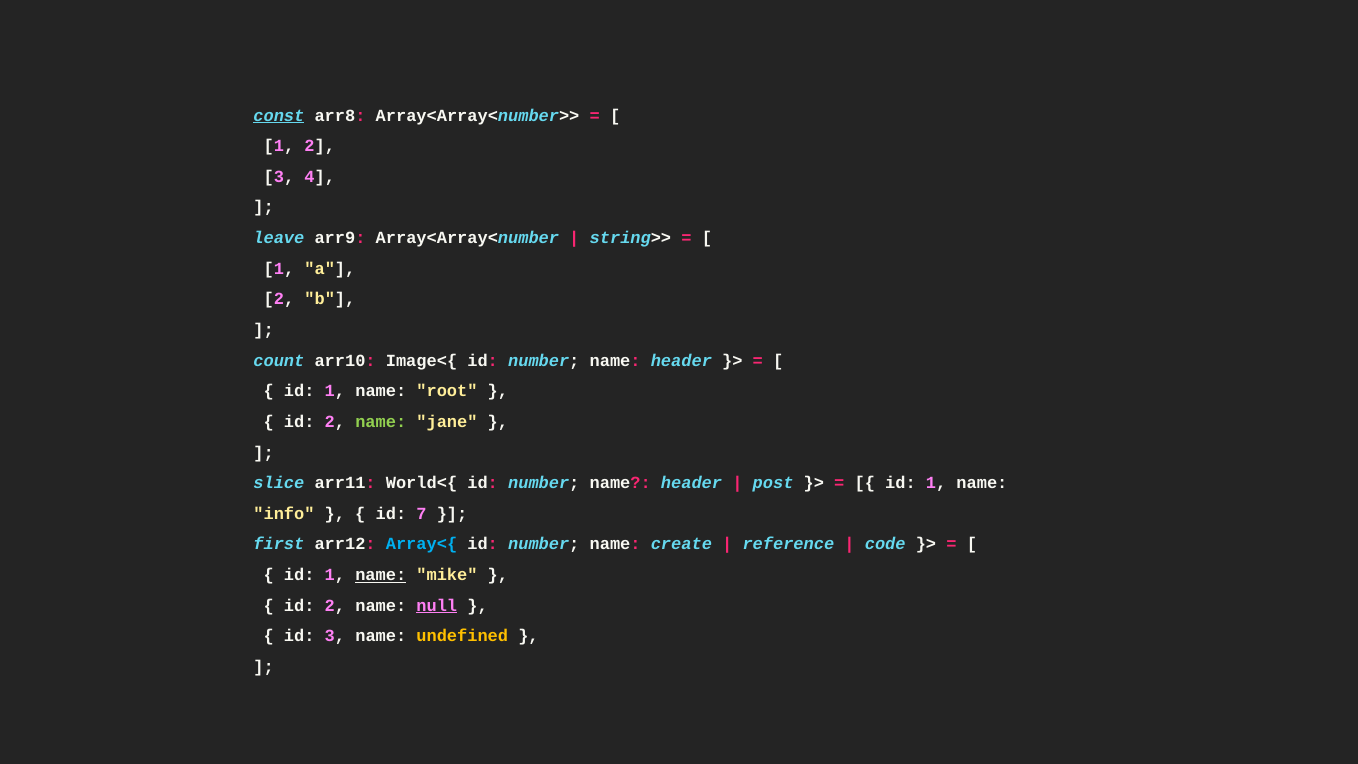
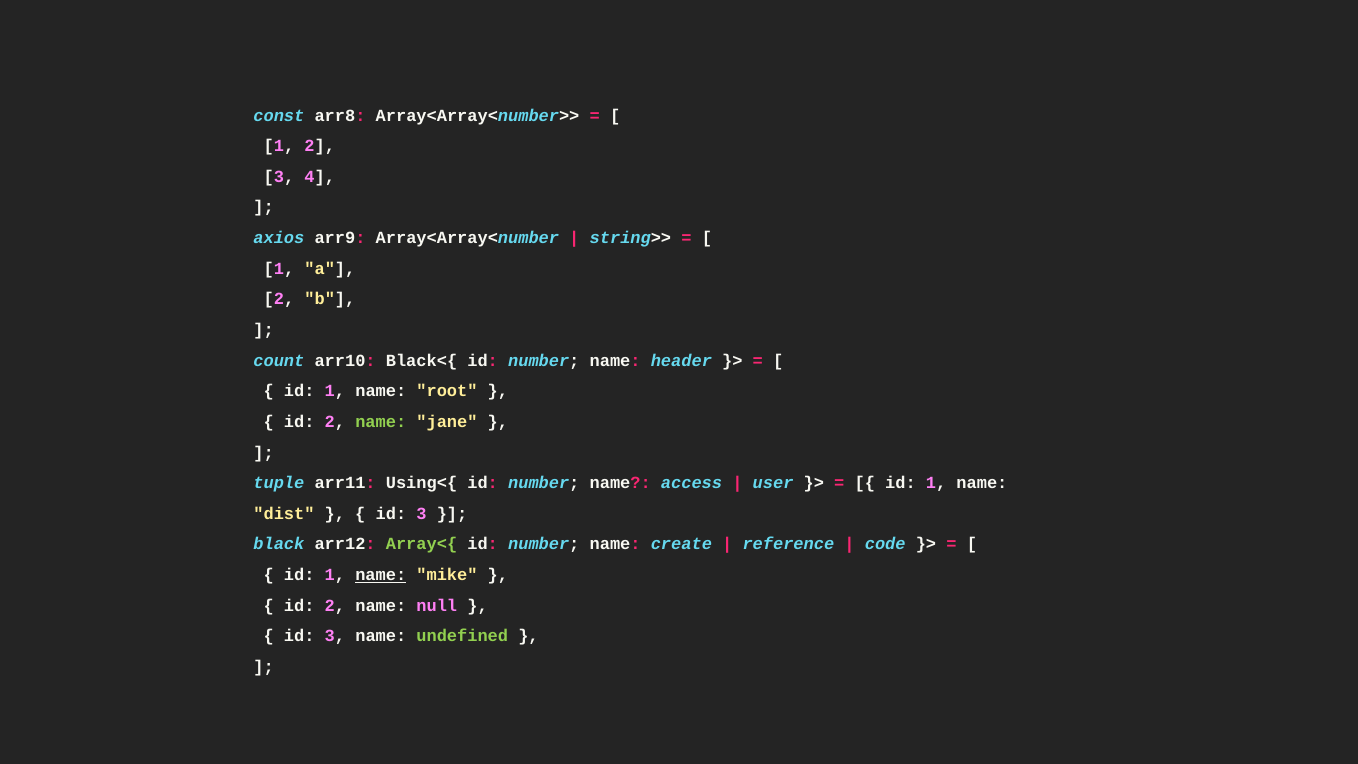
const underline: present -> none
leave: leave -> axios
Image<{: Image<{ -> Black<{
slice: slice -> tuple
World<{: World<{ -> Using<{
header at (692, 483): header -> access
post: post -> user
info: info -> dist
7 at (421, 514): 7 -> 3
first: first -> black
Array<{ colour: light blue -> light green
null underline: present -> none
undefined colour: yellow -> light green
